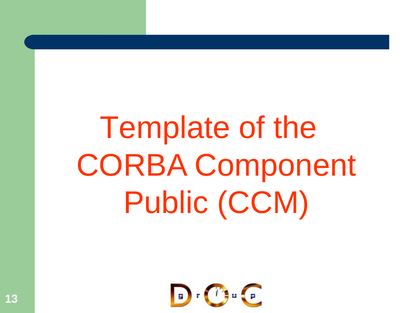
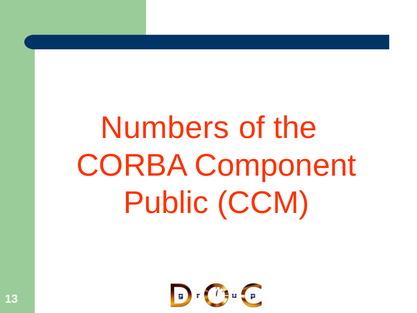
Template: Template -> Numbers
